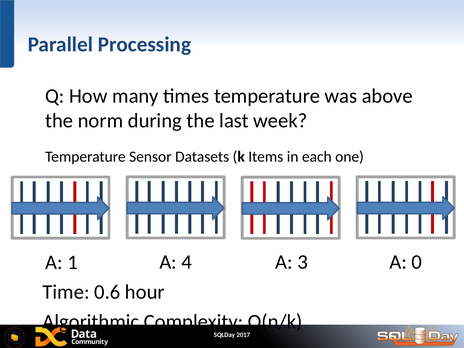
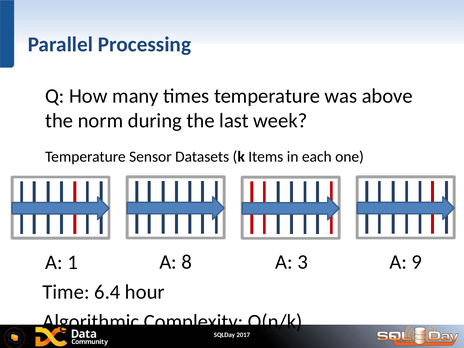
4: 4 -> 8
0: 0 -> 9
0.6: 0.6 -> 6.4
